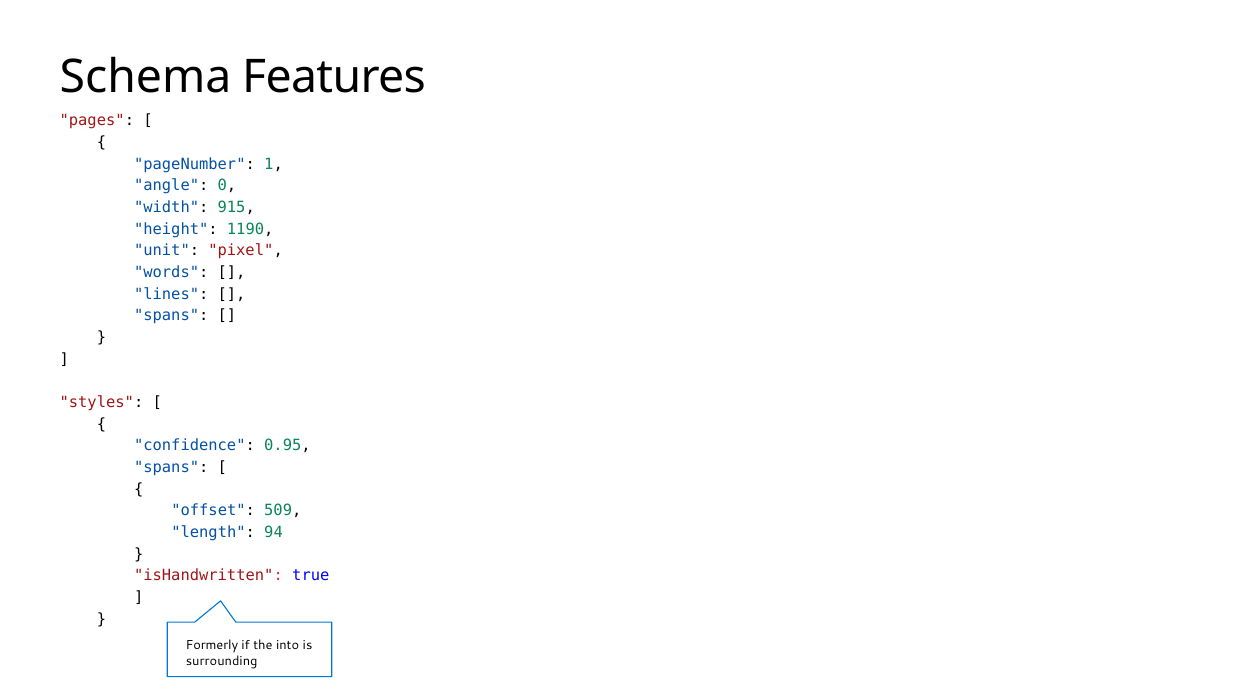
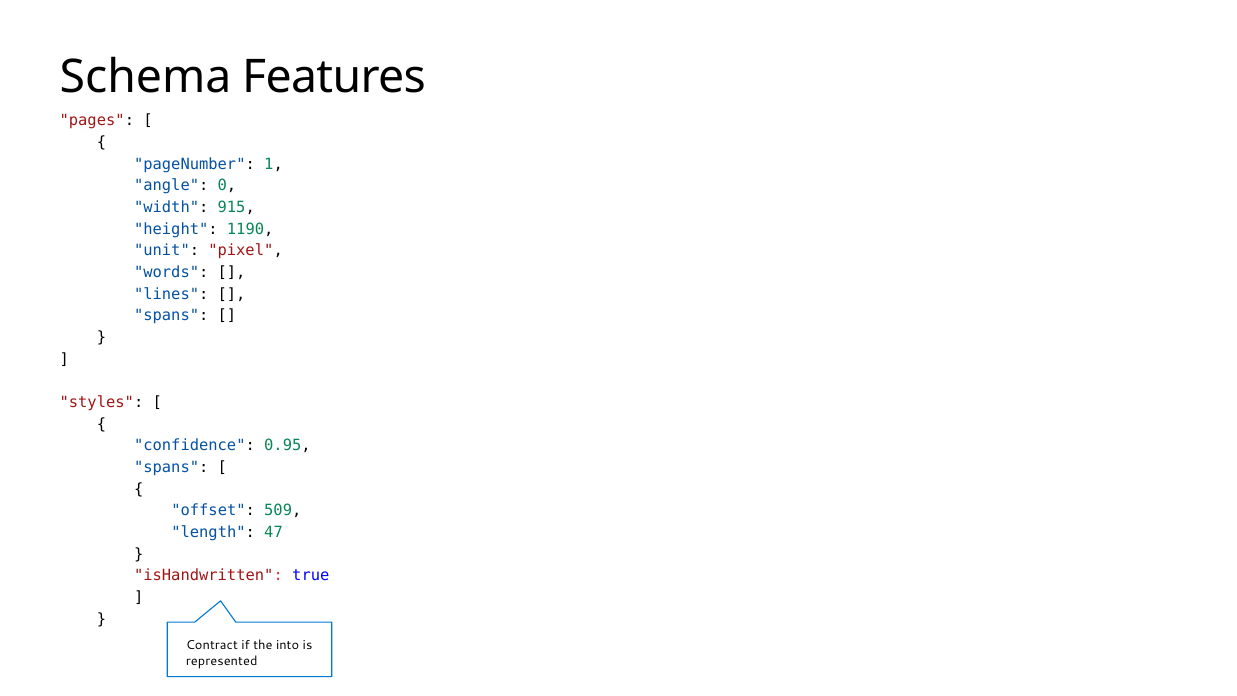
94: 94 -> 47
Formerly: Formerly -> Contract
surrounding: surrounding -> represented
